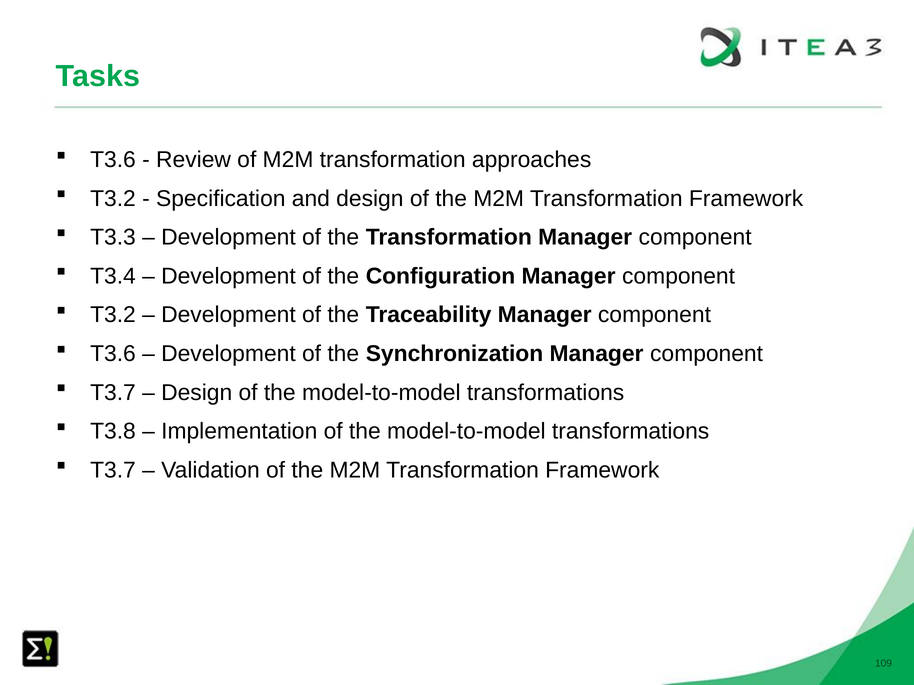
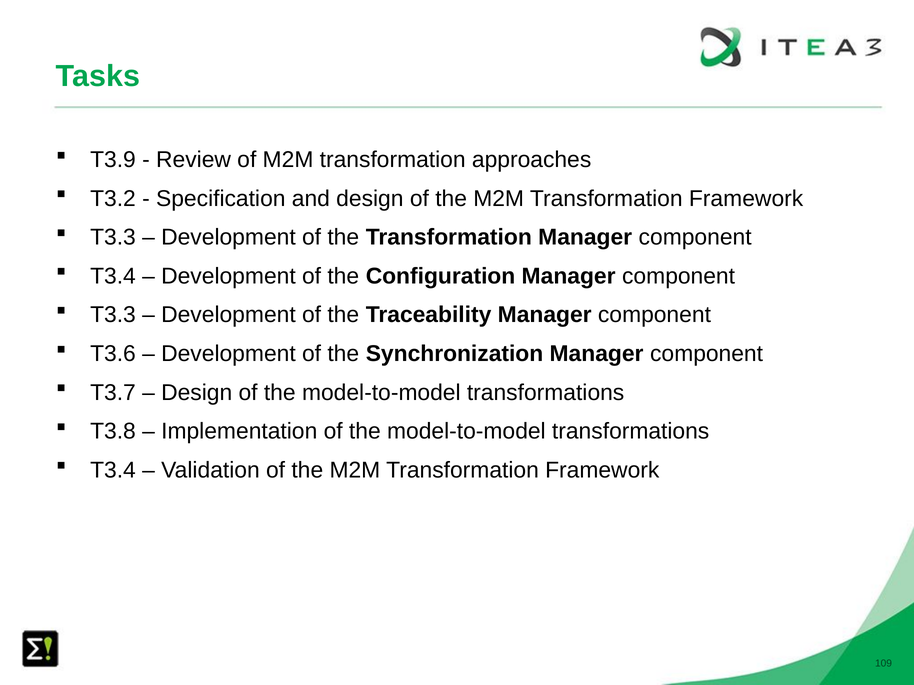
T3.6 at (113, 160): T3.6 -> T3.9
T3.2 at (113, 315): T3.2 -> T3.3
T3.7 at (113, 470): T3.7 -> T3.4
